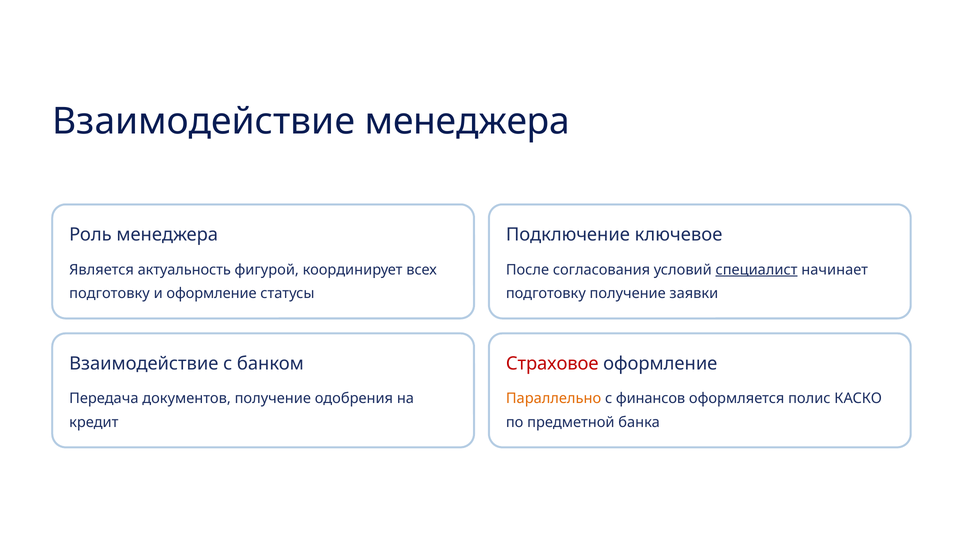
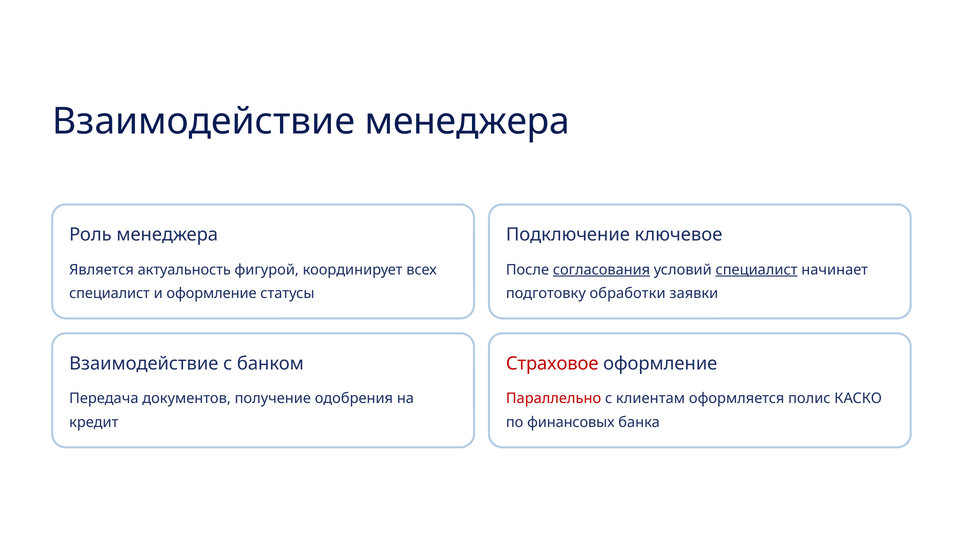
согласования underline: none -> present
подготовку at (109, 293): подготовку -> специалист
подготовку получение: получение -> обработки
Параллельно colour: orange -> red
финансов: финансов -> клиентам
предметной: предметной -> финансовых
